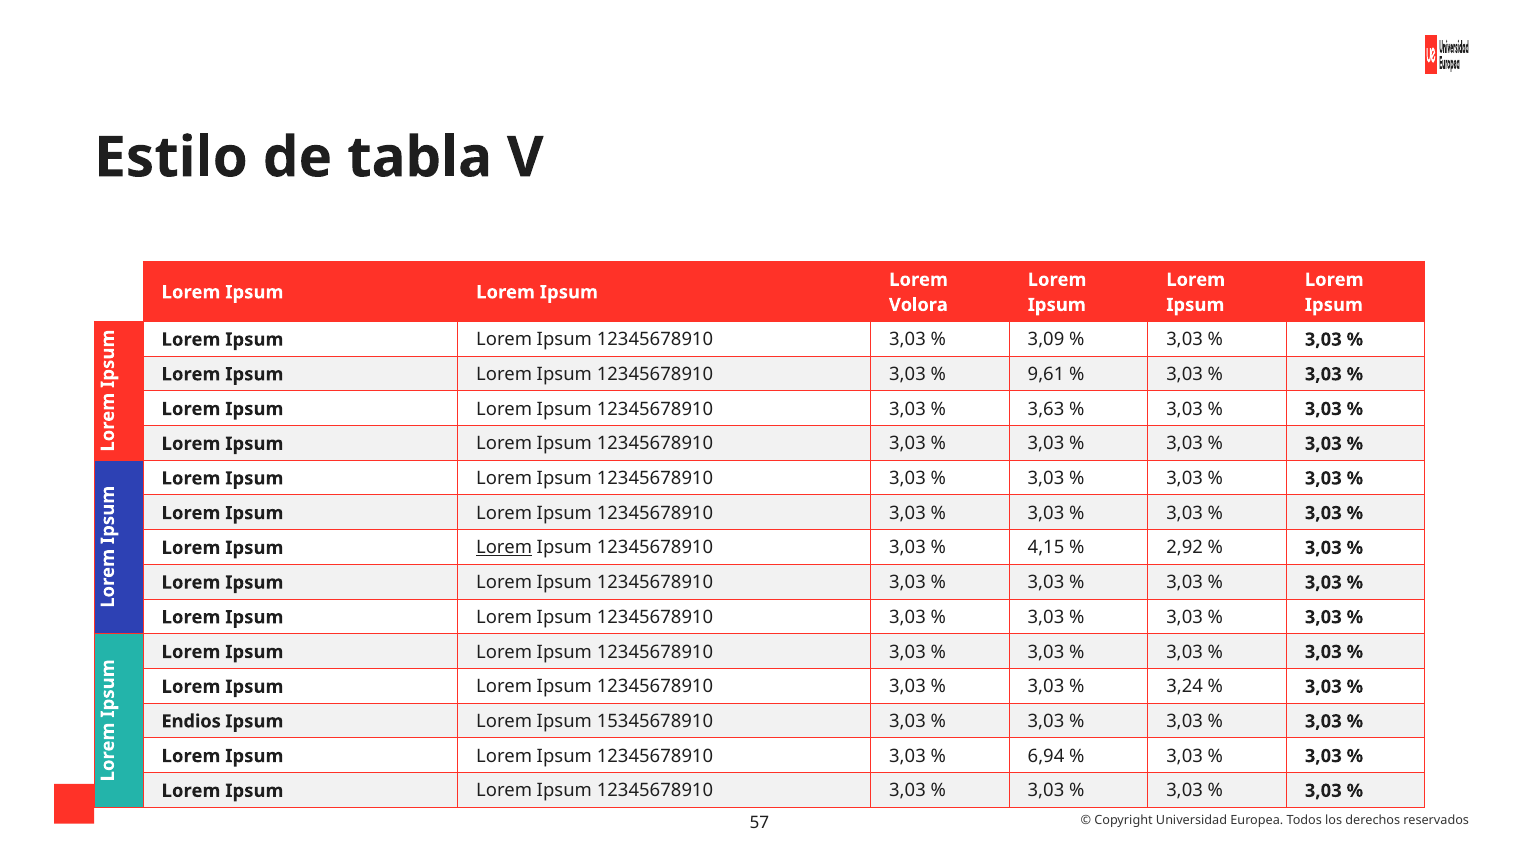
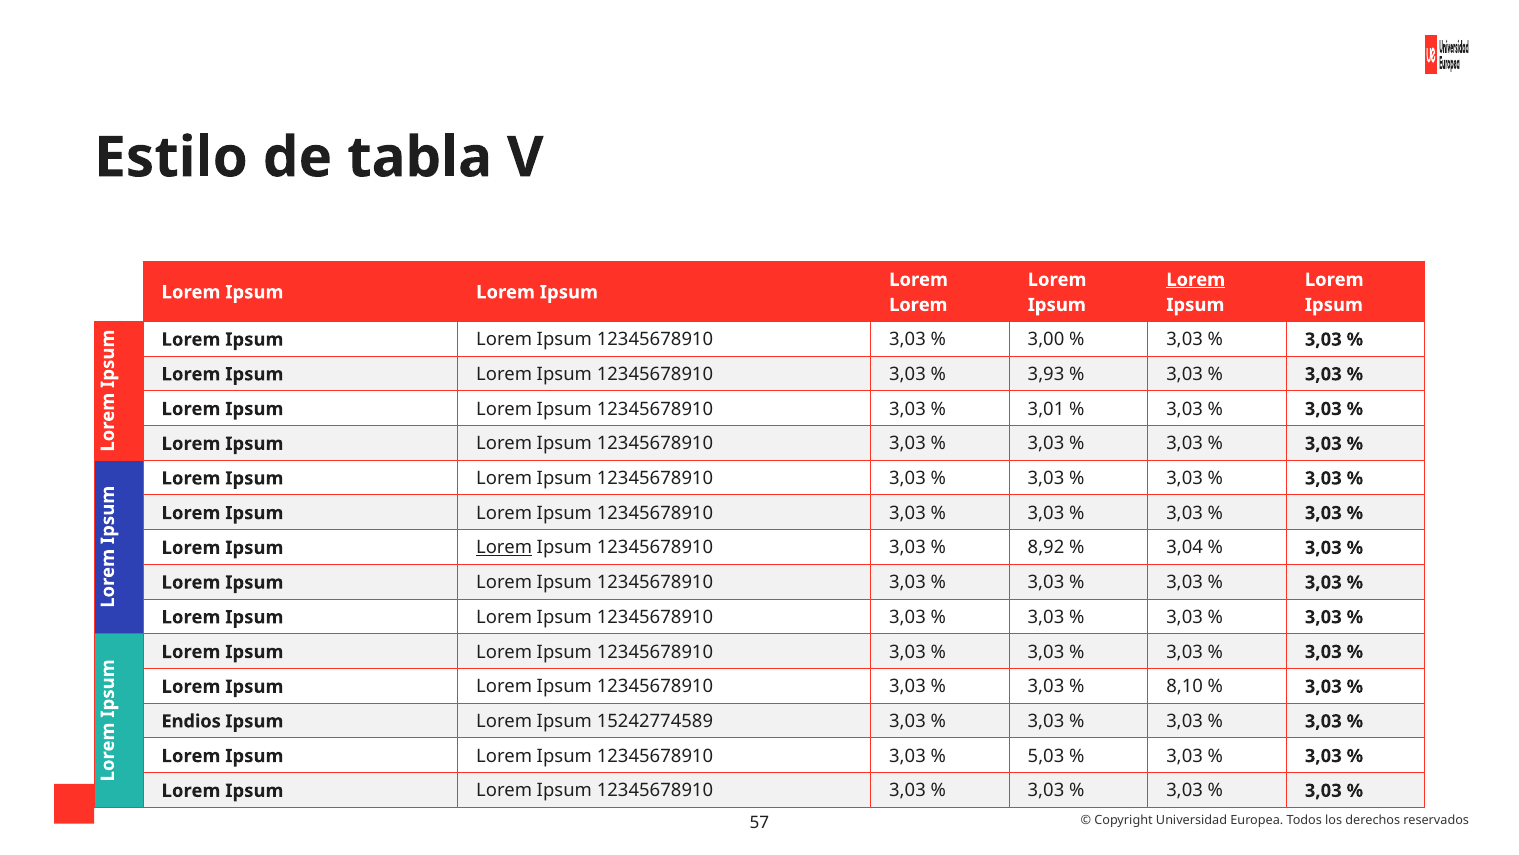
Lorem at (1196, 280) underline: none -> present
Volora at (918, 305): Volora -> Lorem
3,09: 3,09 -> 3,00
9,61: 9,61 -> 3,93
3,63: 3,63 -> 3,01
4,15: 4,15 -> 8,92
2,92: 2,92 -> 3,04
3,24: 3,24 -> 8,10
15345678910: 15345678910 -> 15242774589
6,94: 6,94 -> 5,03
